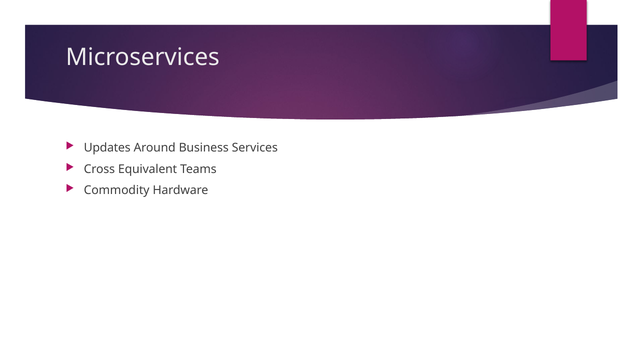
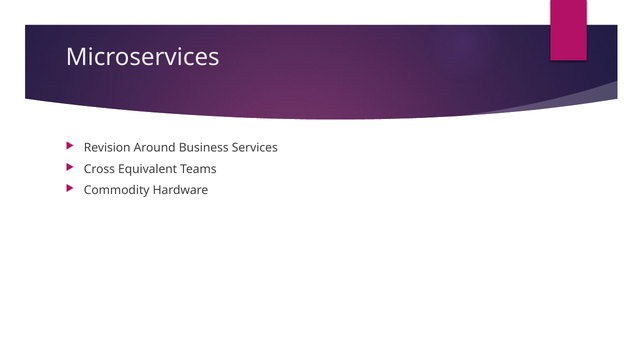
Updates: Updates -> Revision
